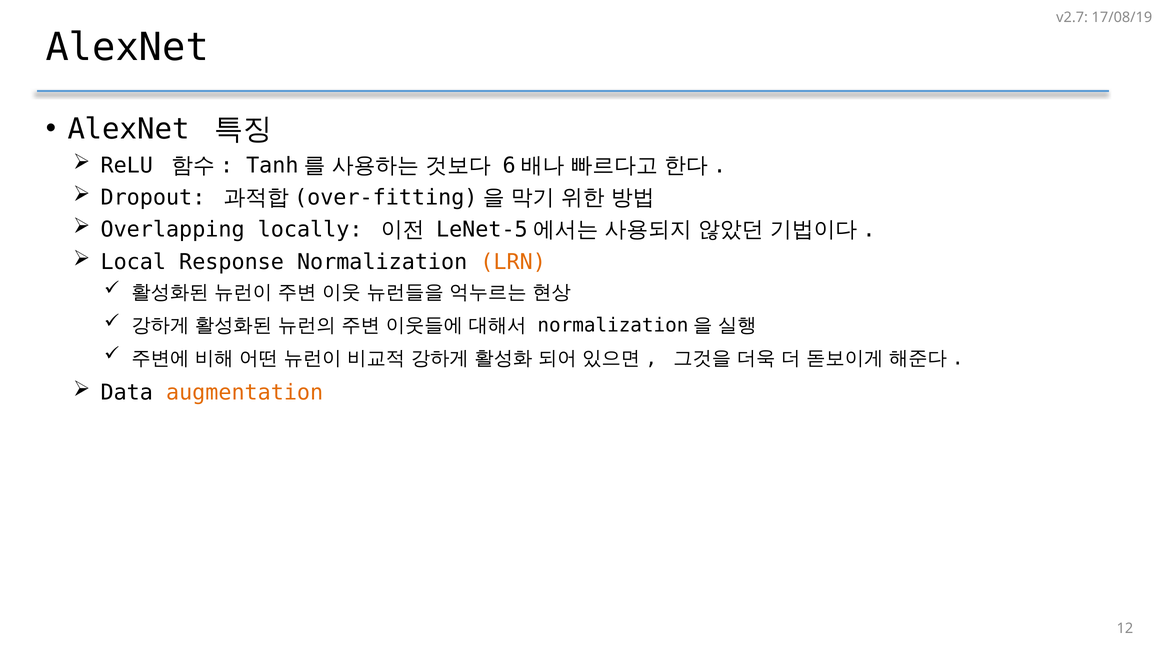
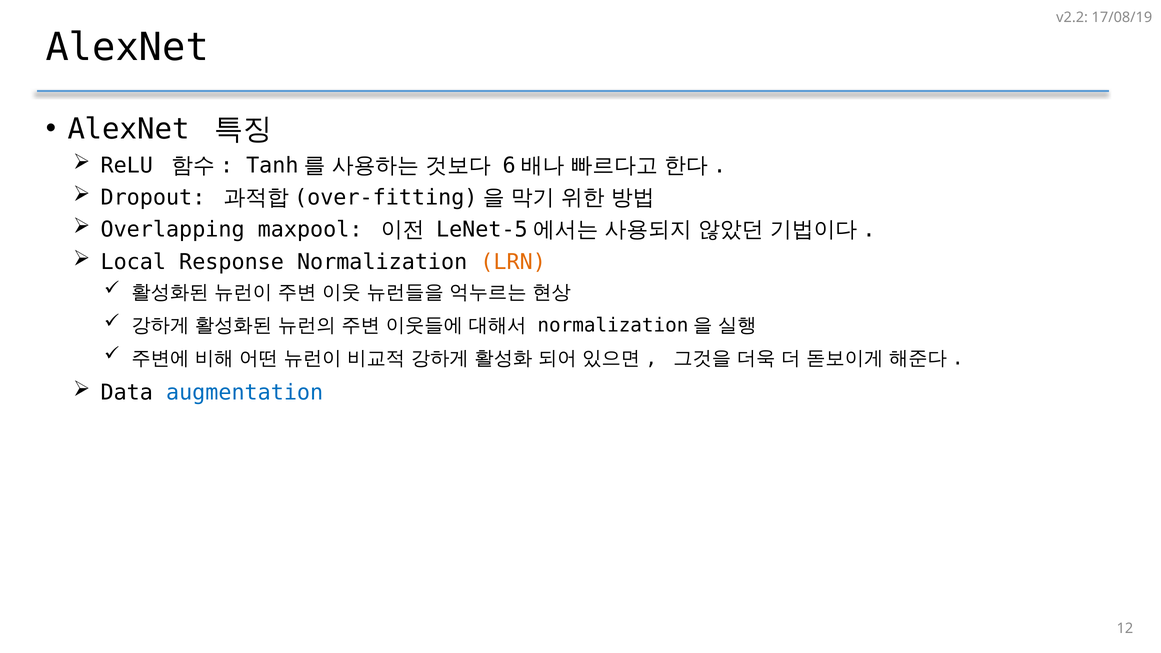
v2.7: v2.7 -> v2.2
locally: locally -> maxpool
augmentation colour: orange -> blue
